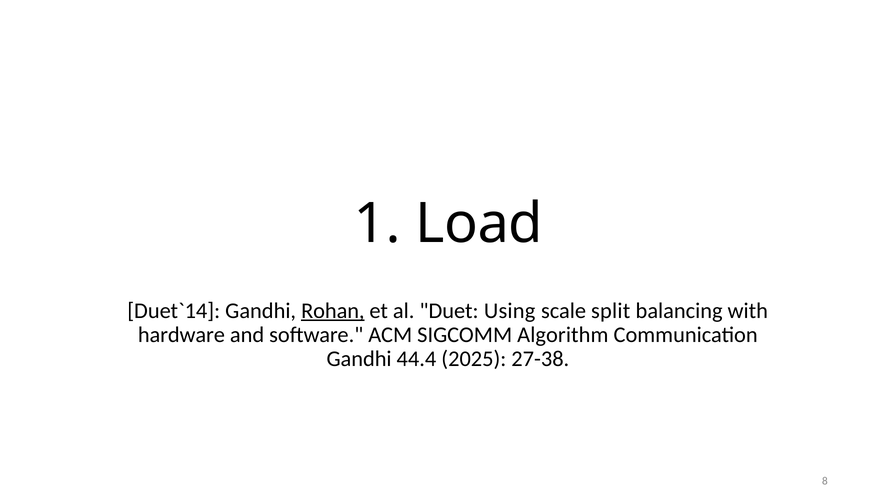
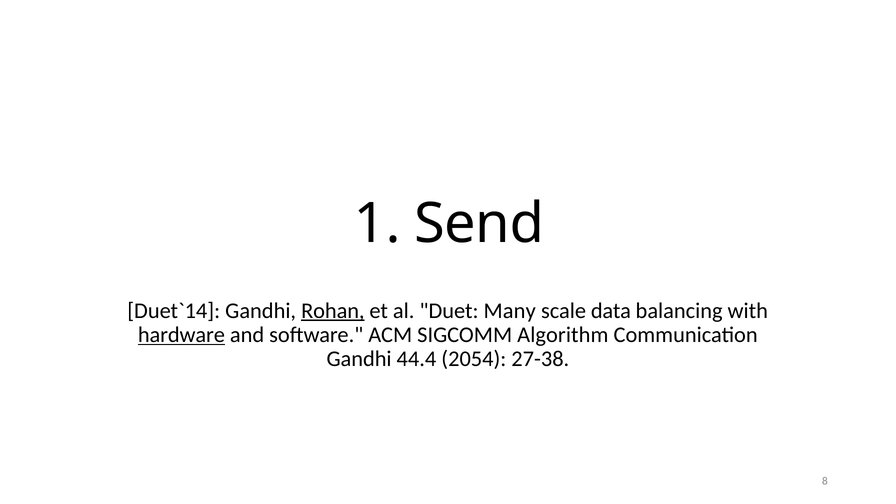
Load: Load -> Send
Using: Using -> Many
split: split -> data
hardware underline: none -> present
2025: 2025 -> 2054
